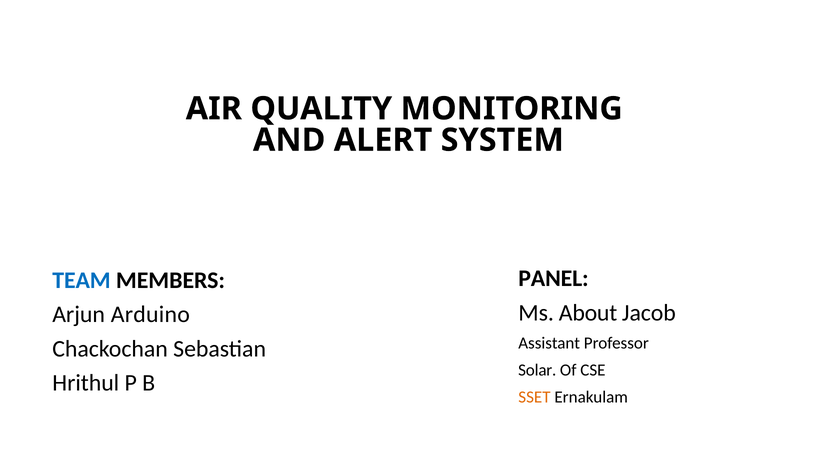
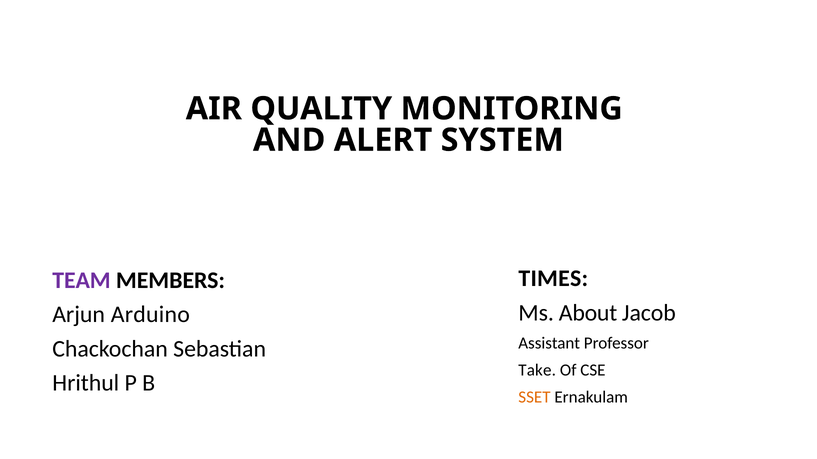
PANEL: PANEL -> TIMES
TEAM colour: blue -> purple
Solar: Solar -> Take
